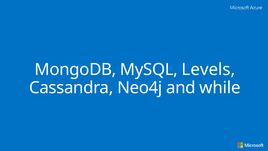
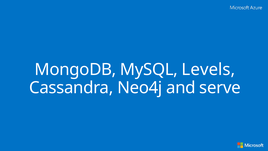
while: while -> serve
